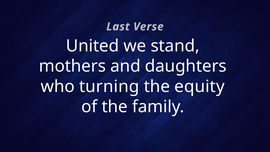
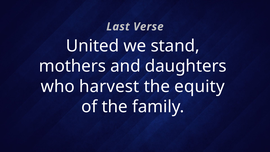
turning: turning -> harvest
